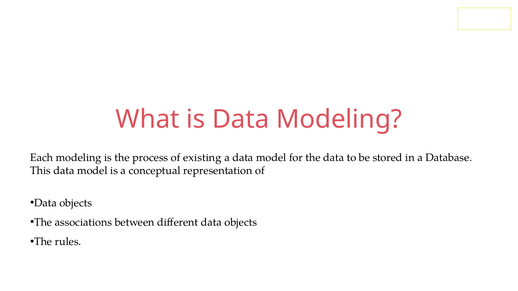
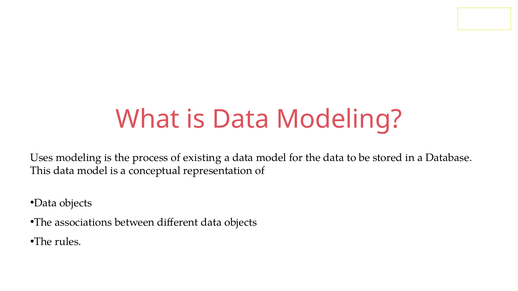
Each: Each -> Uses
